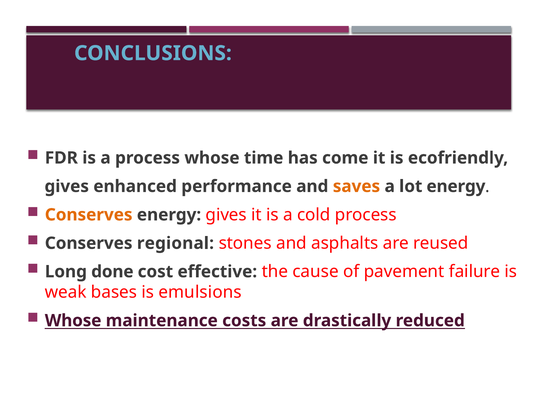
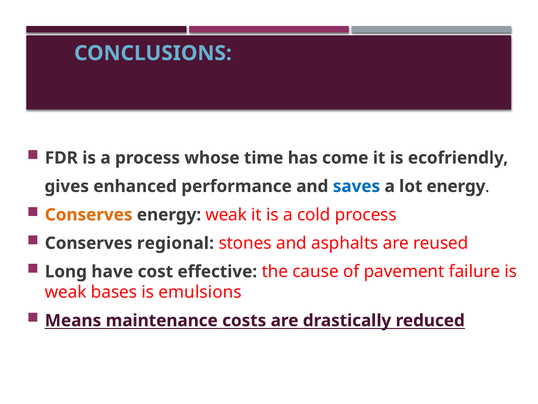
saves colour: orange -> blue
energy gives: gives -> weak
done: done -> have
Whose at (73, 320): Whose -> Means
